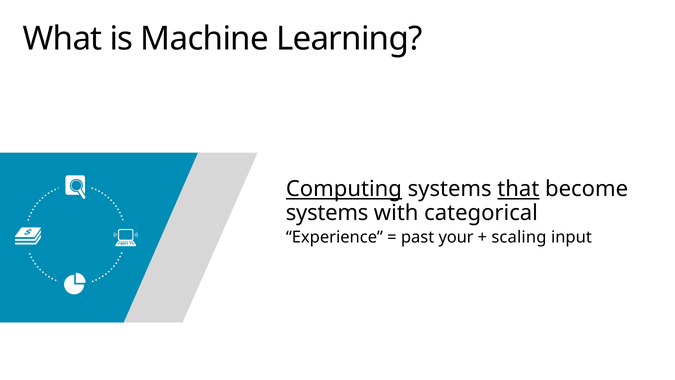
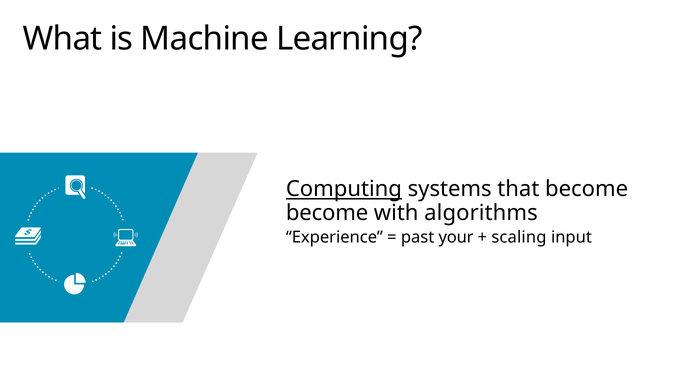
that underline: present -> none
systems at (327, 213): systems -> become
categorical: categorical -> algorithms
